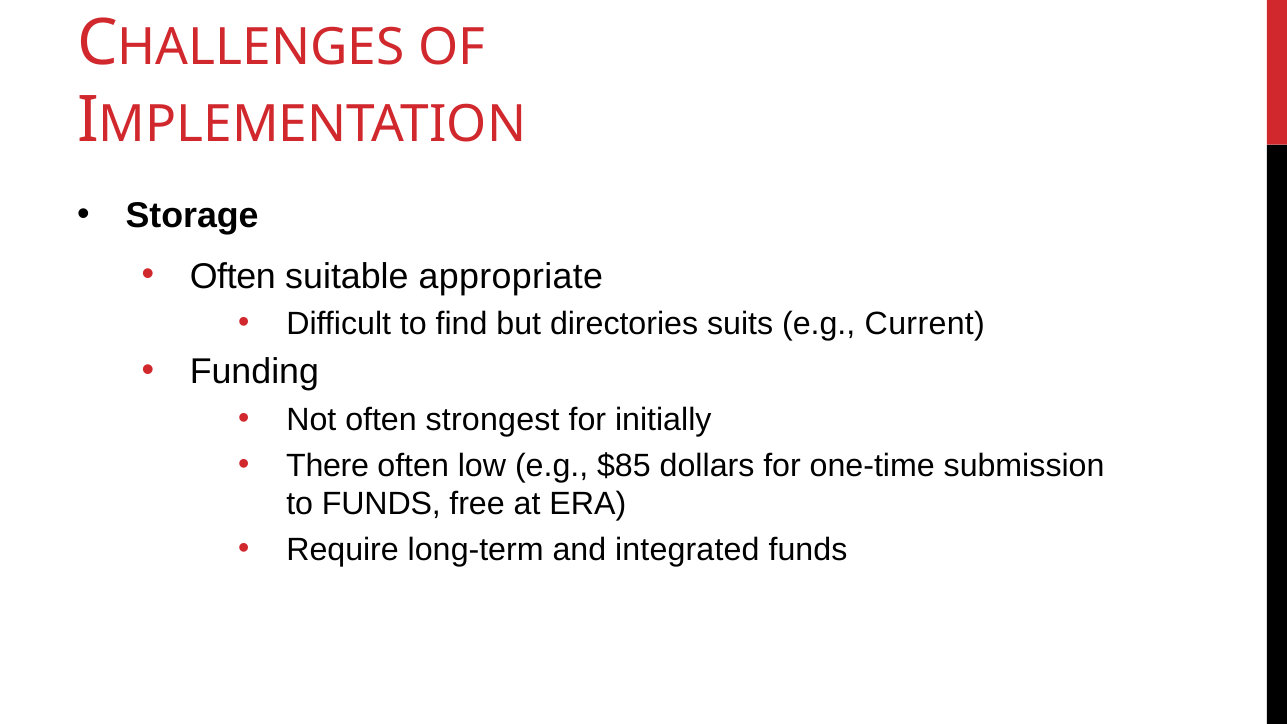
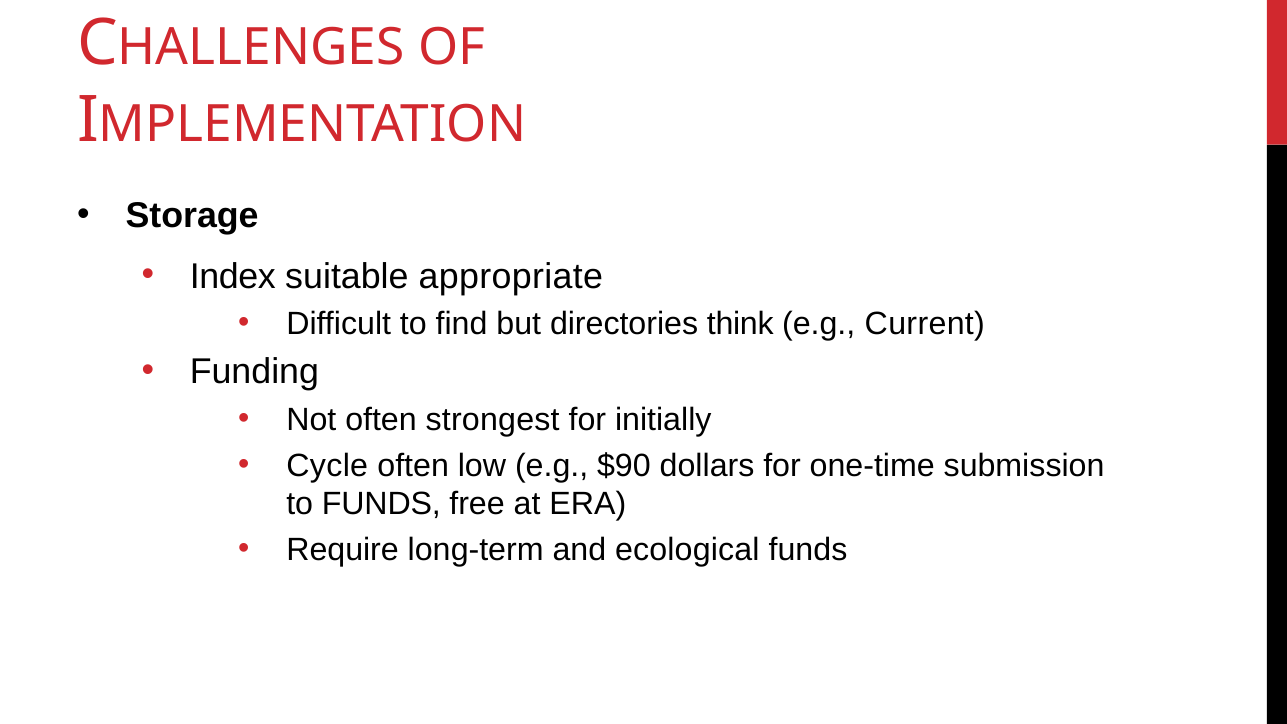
Often at (233, 276): Often -> Index
suits: suits -> think
There: There -> Cycle
$85: $85 -> $90
integrated: integrated -> ecological
